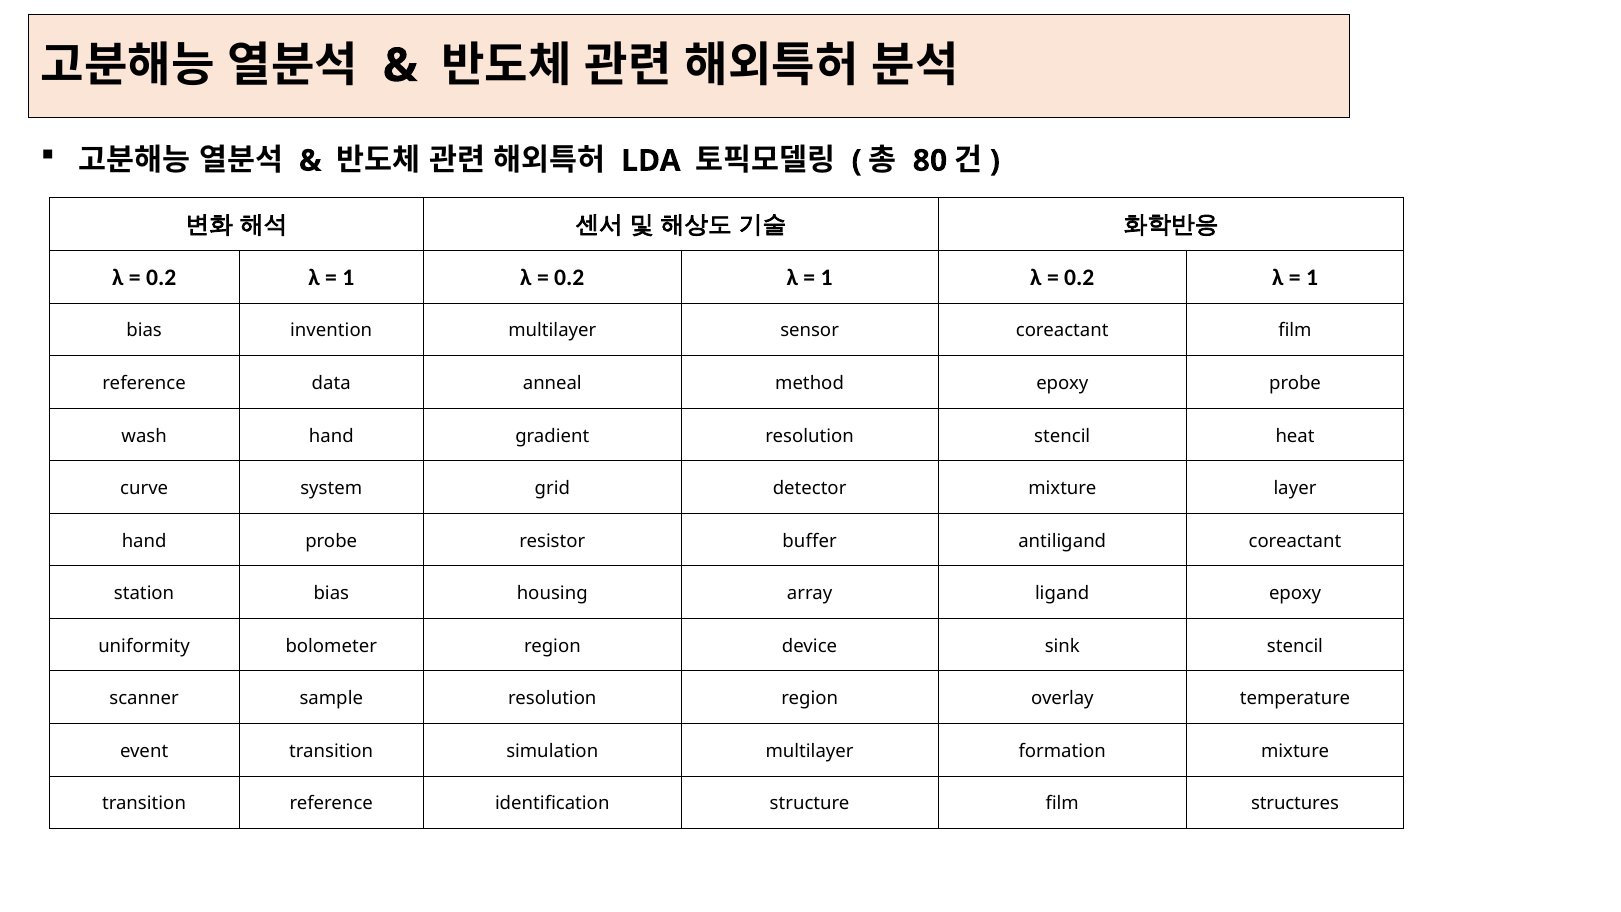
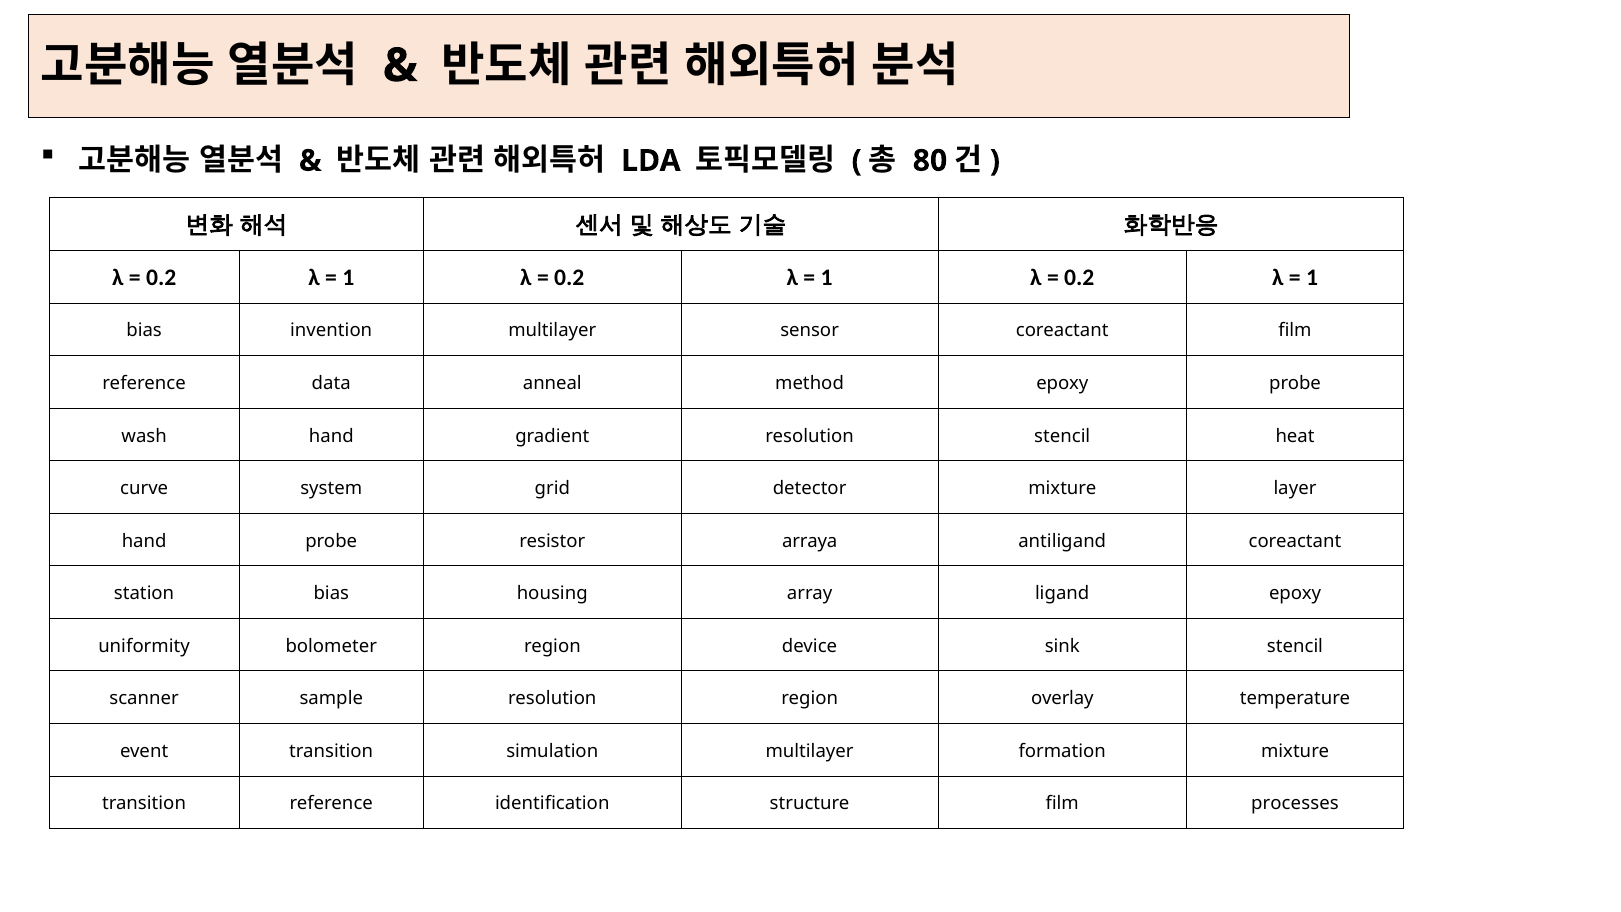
buffer: buffer -> arraya
structures: structures -> processes
